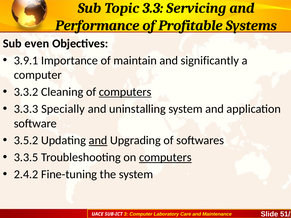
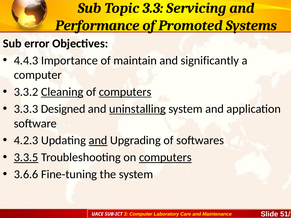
Profitable: Profitable -> Promoted
even: even -> error
3.9.1: 3.9.1 -> 4.4.3
Cleaning underline: none -> present
Specially: Specially -> Designed
uninstalling underline: none -> present
3.5.2: 3.5.2 -> 4.2.3
3.3.5 underline: none -> present
2.4.2: 2.4.2 -> 3.6.6
